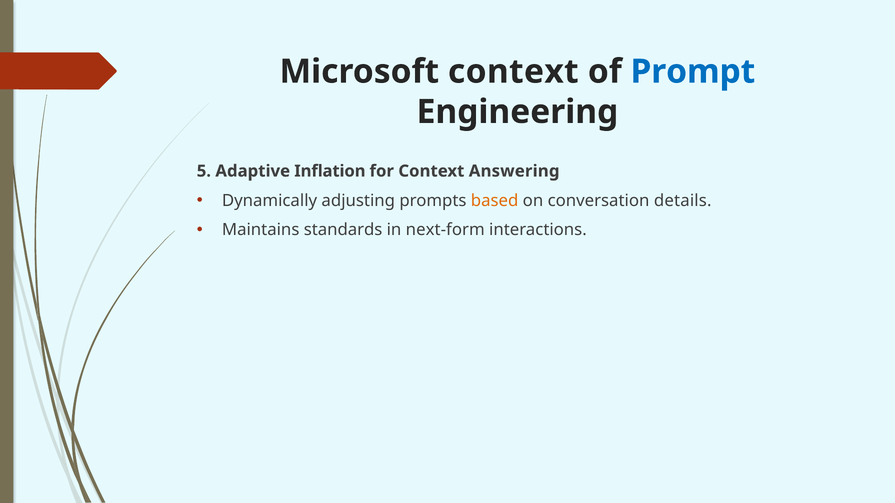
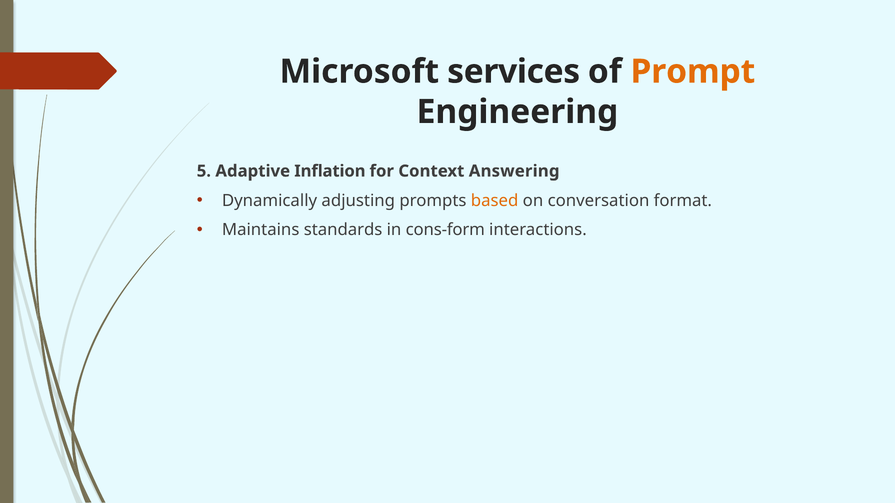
Microsoft context: context -> services
Prompt colour: blue -> orange
details: details -> format
next-form: next-form -> cons-form
